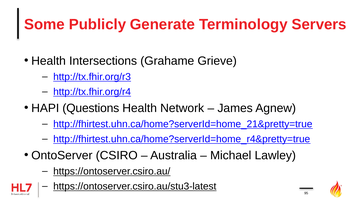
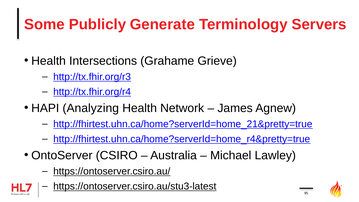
Questions: Questions -> Analyzing
